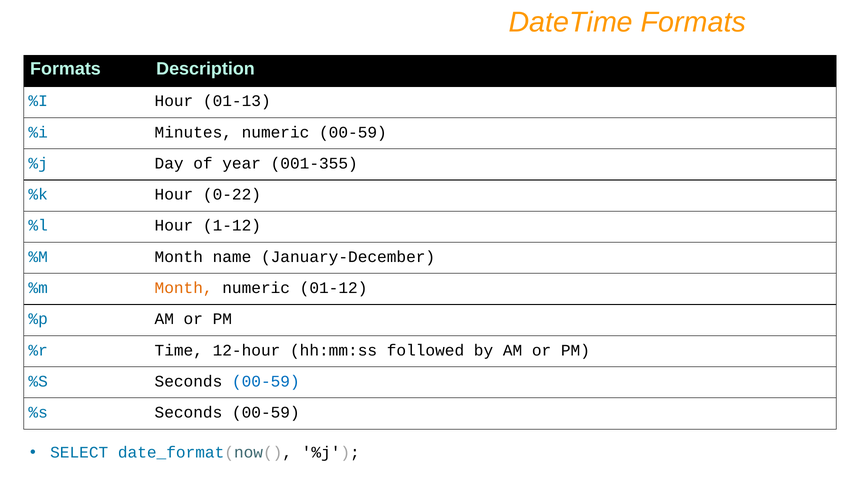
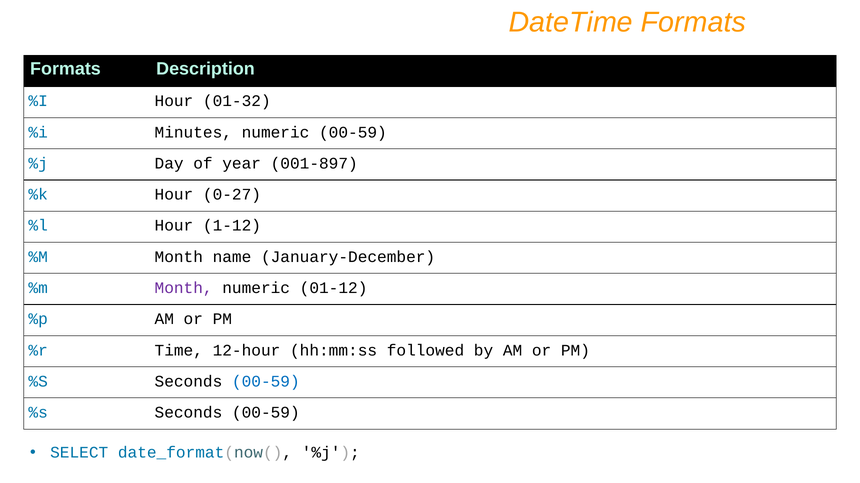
01-13: 01-13 -> 01-32
001-355: 001-355 -> 001-897
0-22: 0-22 -> 0-27
Month at (184, 288) colour: orange -> purple
